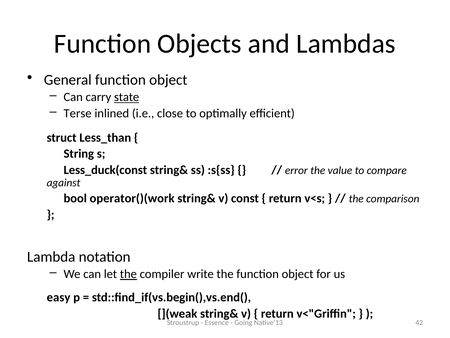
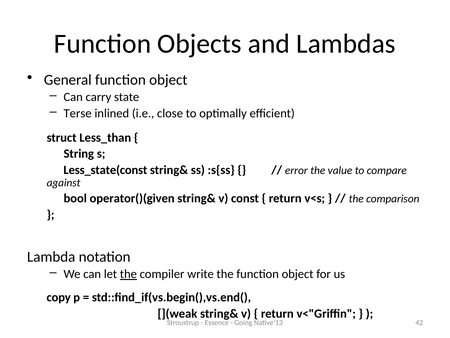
state underline: present -> none
Less_duck(const: Less_duck(const -> Less_state(const
operator()(work: operator()(work -> operator()(given
easy: easy -> copy
